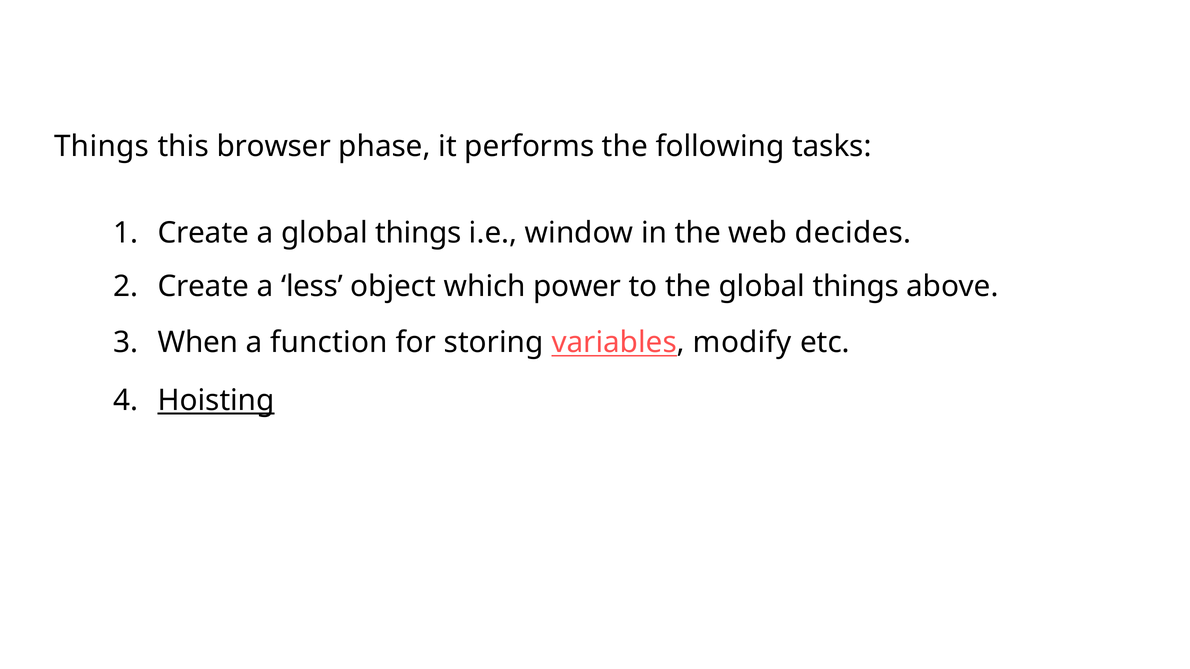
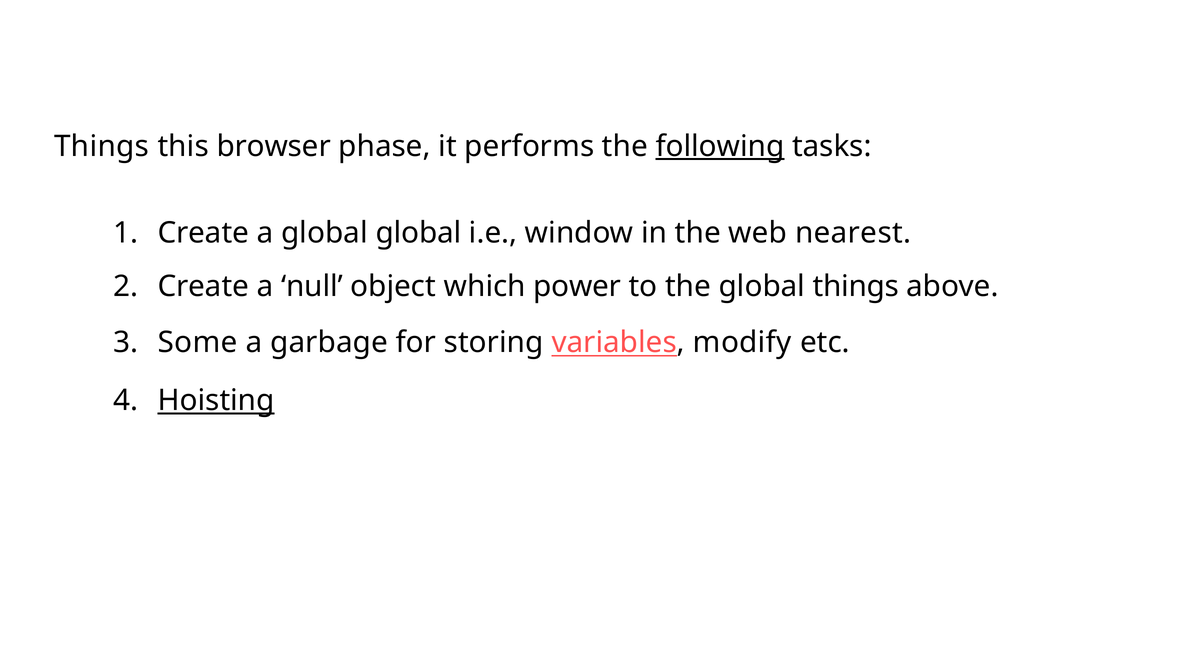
following underline: none -> present
a global things: things -> global
decides: decides -> nearest
less: less -> null
When: When -> Some
function: function -> garbage
